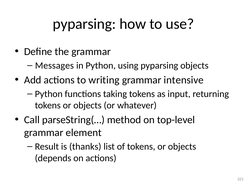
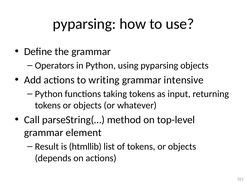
Messages: Messages -> Operators
thanks: thanks -> htmllib
